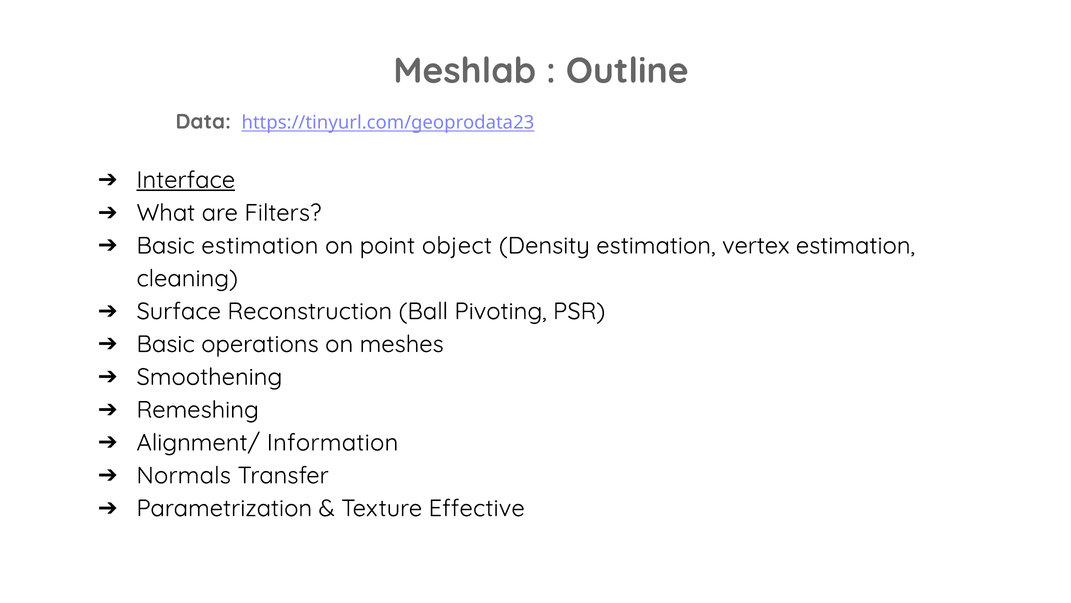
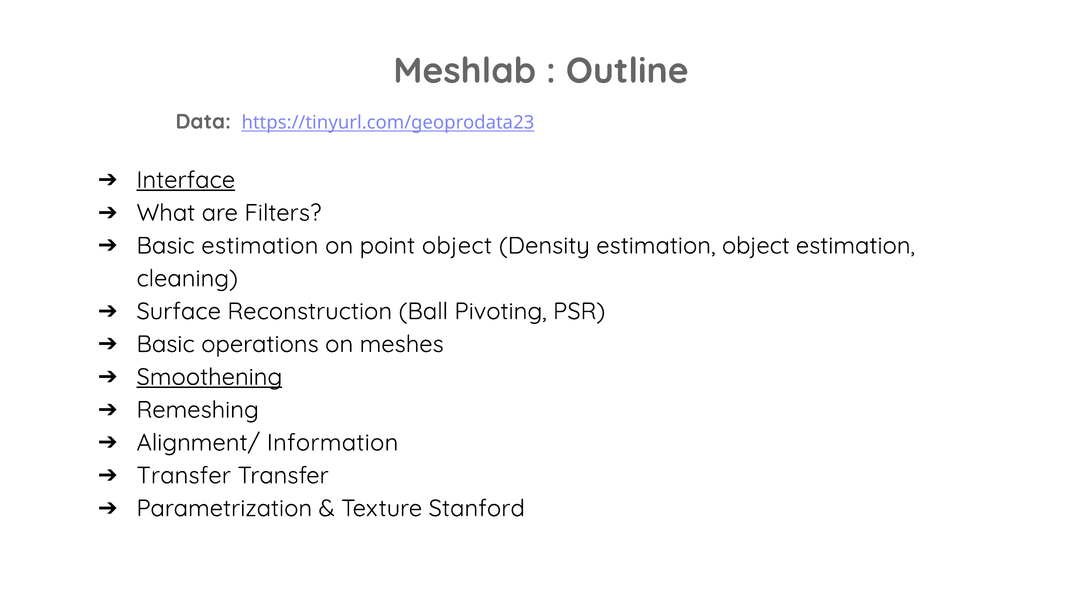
estimation vertex: vertex -> object
Smoothening underline: none -> present
Normals at (184, 475): Normals -> Transfer
Effective: Effective -> Stanford
